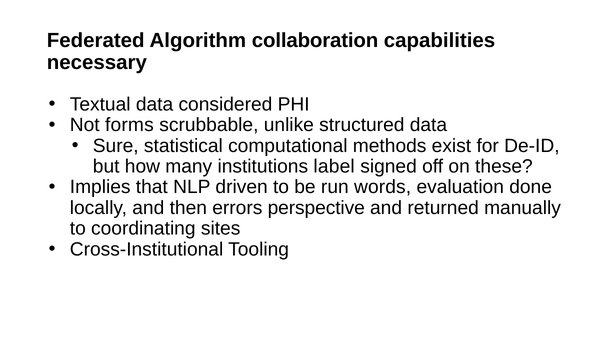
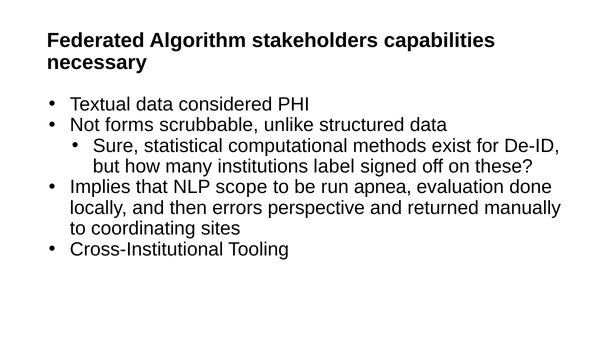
collaboration: collaboration -> stakeholders
driven: driven -> scope
words: words -> apnea
